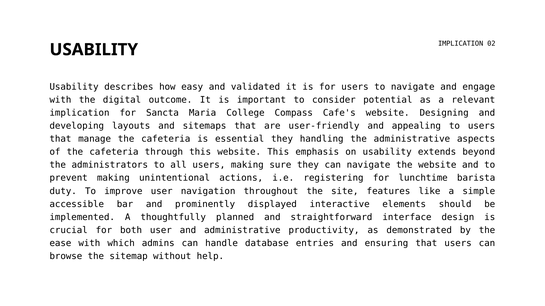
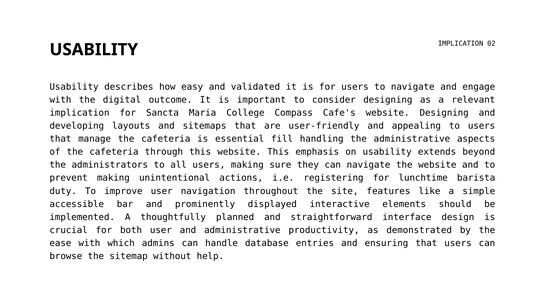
consider potential: potential -> designing
essential they: they -> fill
